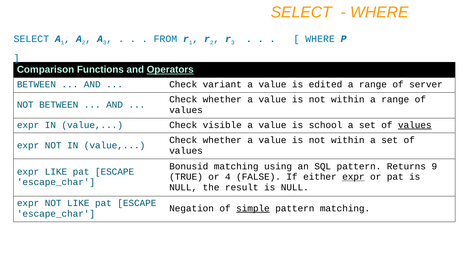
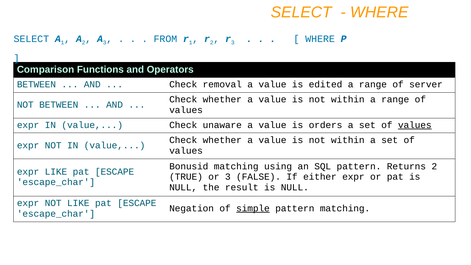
Operators underline: present -> none
variant: variant -> removal
visible: visible -> unaware
school: school -> orders
Returns 9: 9 -> 2
or 4: 4 -> 3
expr at (353, 177) underline: present -> none
